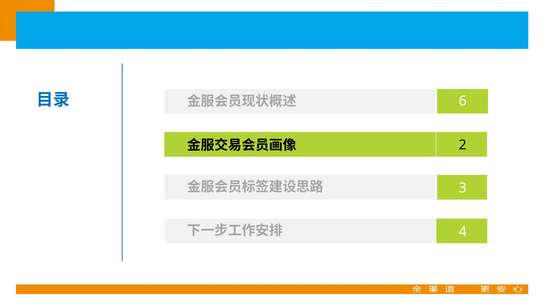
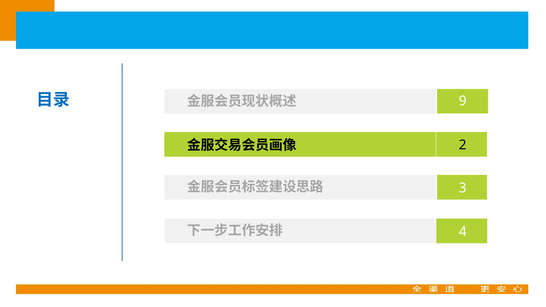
6: 6 -> 9
